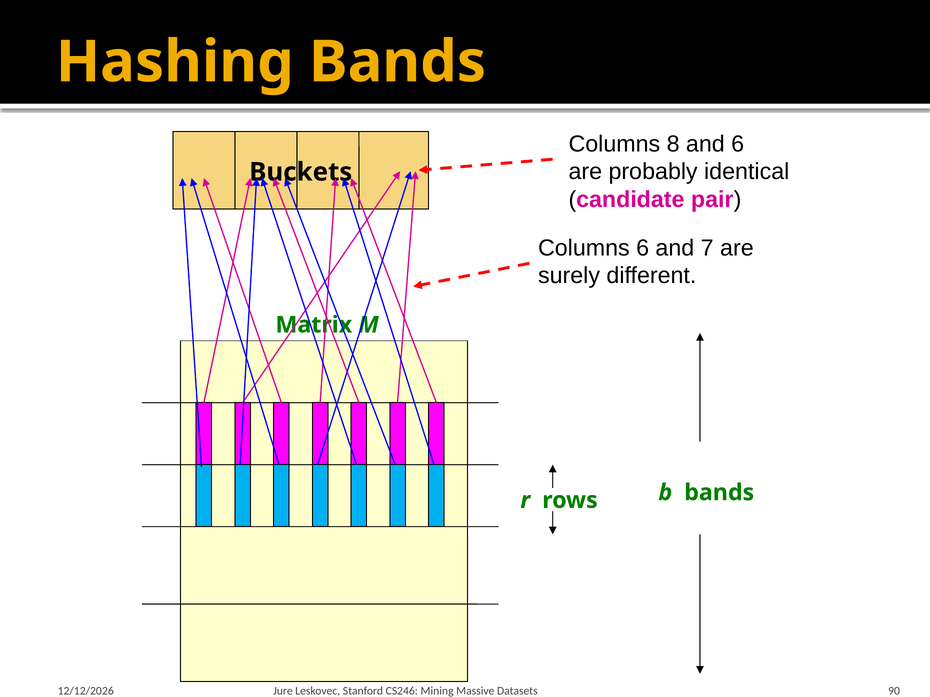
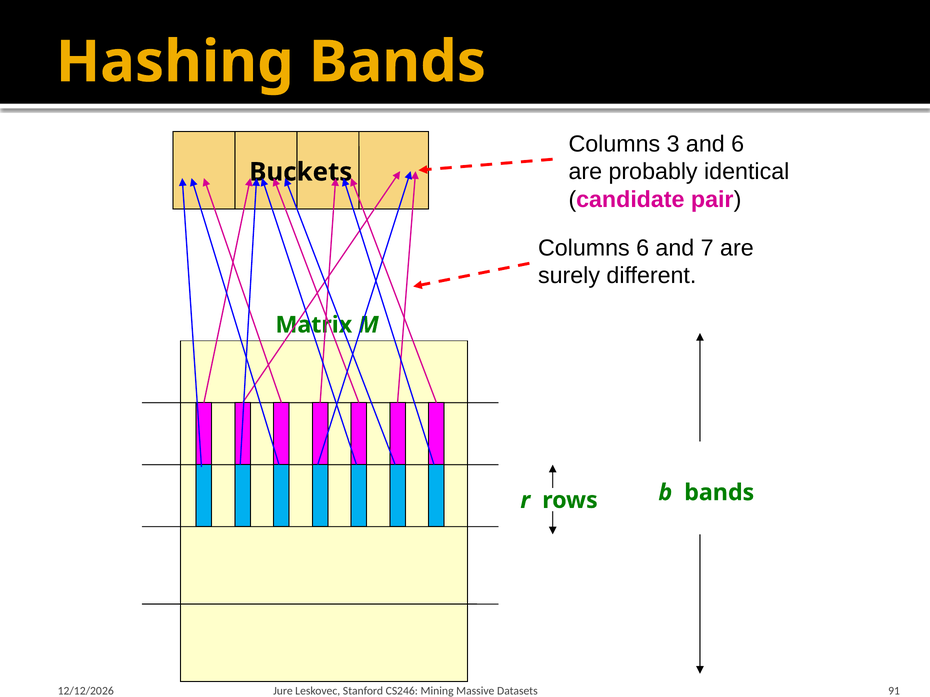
8: 8 -> 3
90: 90 -> 91
